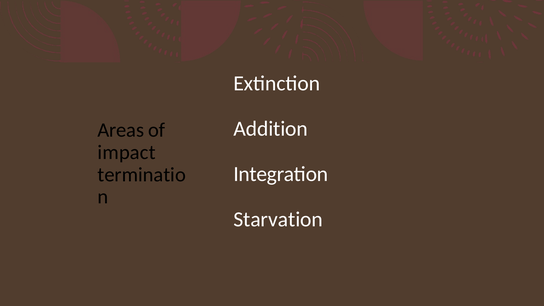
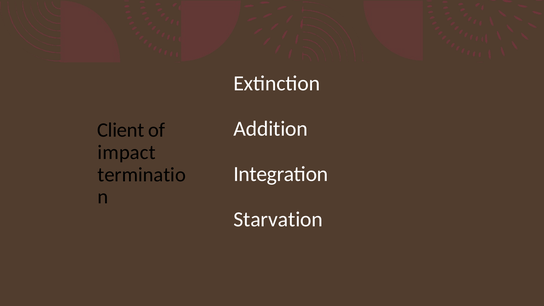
Areas: Areas -> Client
